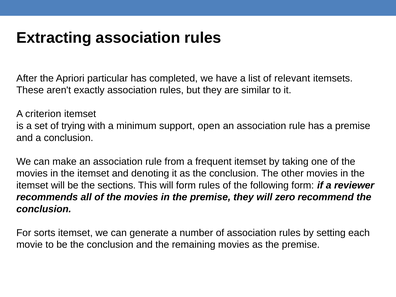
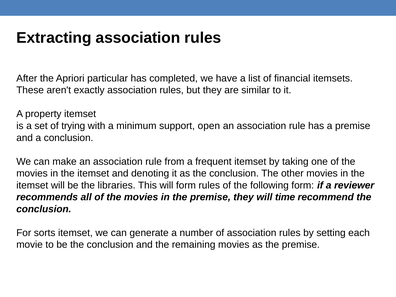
relevant: relevant -> financial
criterion: criterion -> property
sections: sections -> libraries
zero: zero -> time
